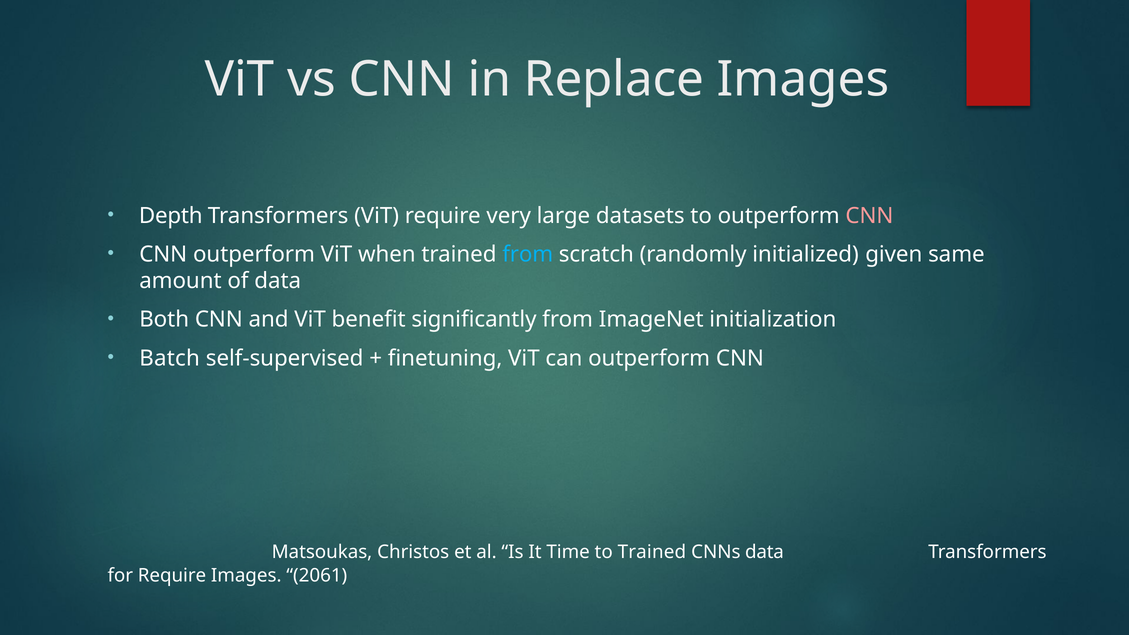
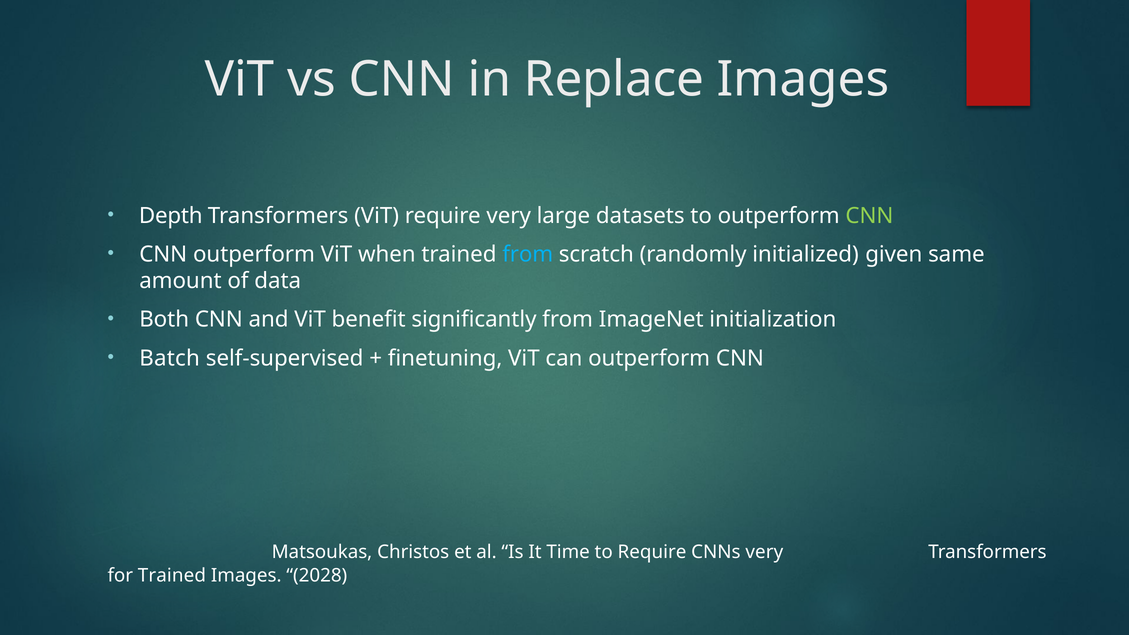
CNN at (869, 216) colour: pink -> light green
to Trained: Trained -> Require
CNNs data: data -> very
for Require: Require -> Trained
2061: 2061 -> 2028
